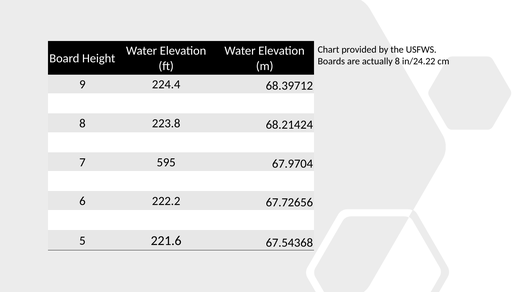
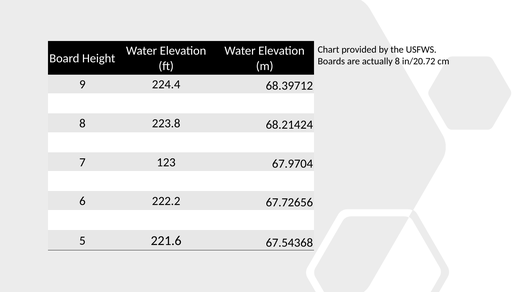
in/24.22: in/24.22 -> in/20.72
595: 595 -> 123
